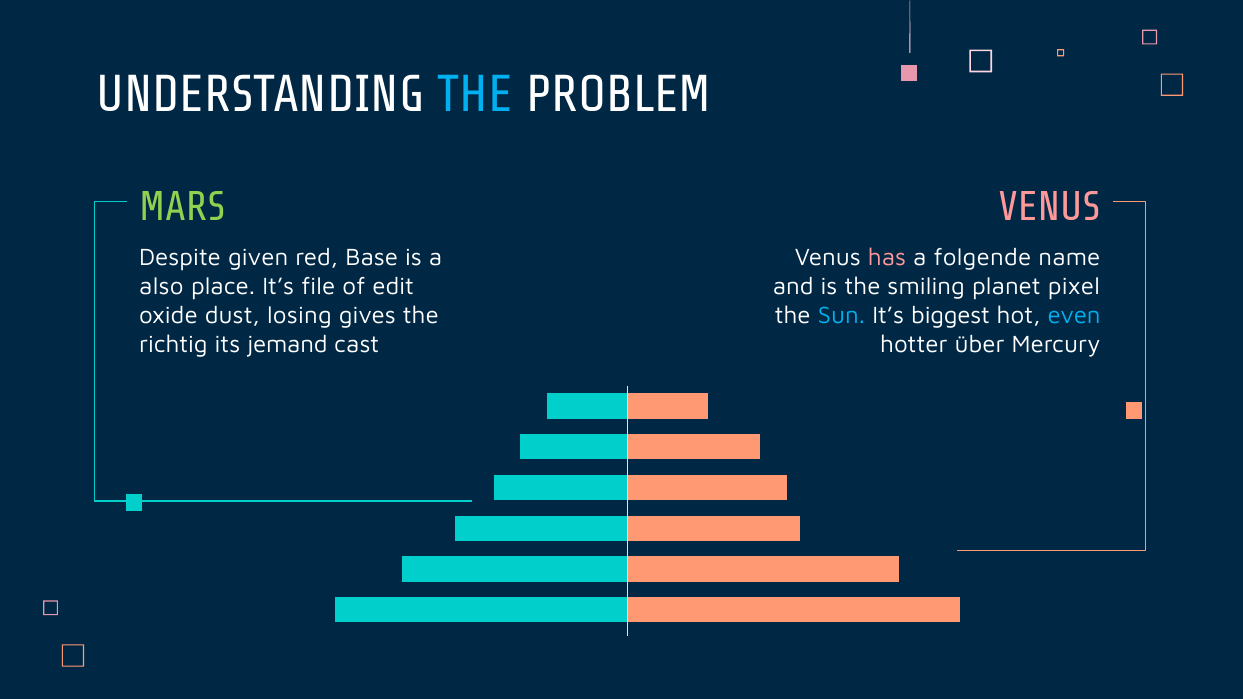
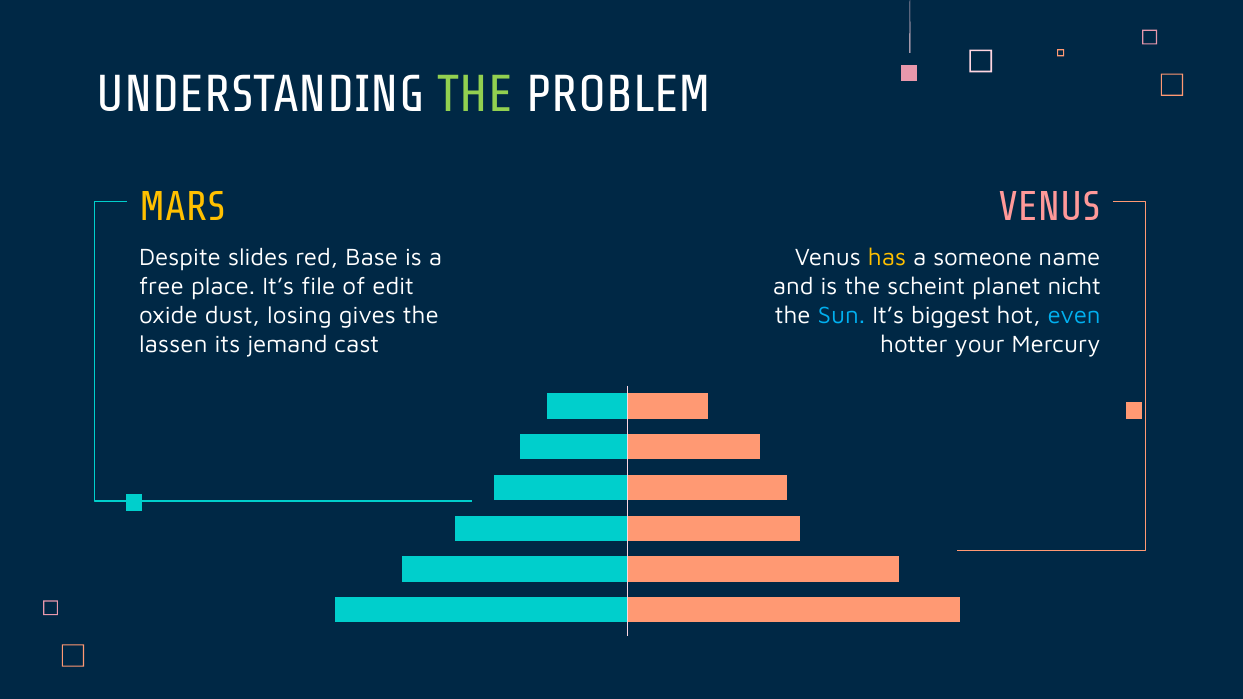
THE at (475, 95) colour: light blue -> light green
MARS colour: light green -> yellow
given: given -> slides
has colour: pink -> yellow
folgende: folgende -> someone
also: also -> free
smiling: smiling -> scheint
pixel: pixel -> nicht
richtig: richtig -> lassen
über: über -> your
